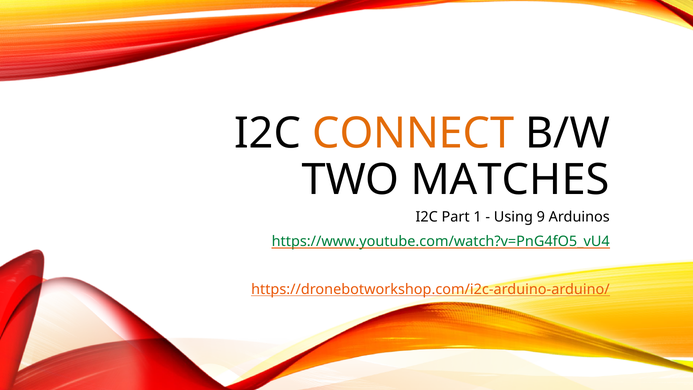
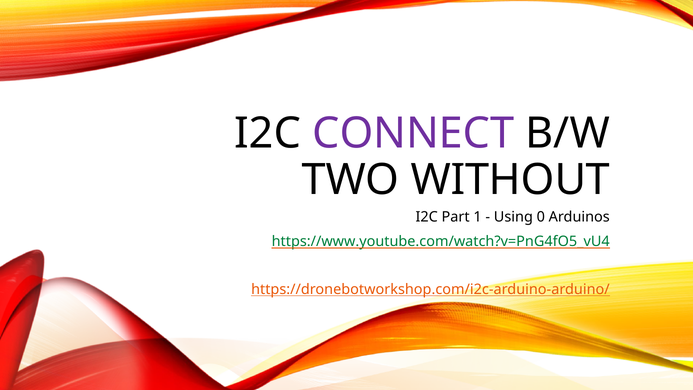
CONNECT colour: orange -> purple
MATCHES: MATCHES -> WITHOUT
9: 9 -> 0
